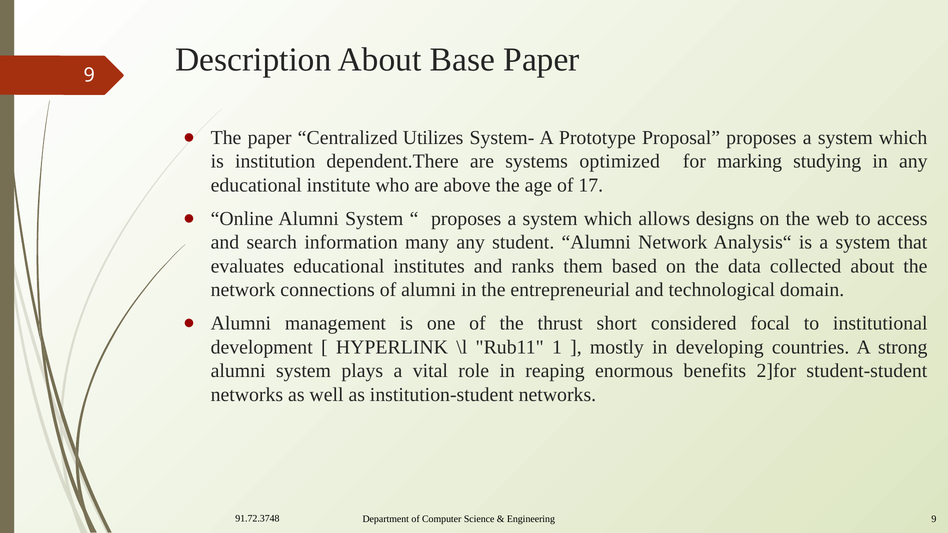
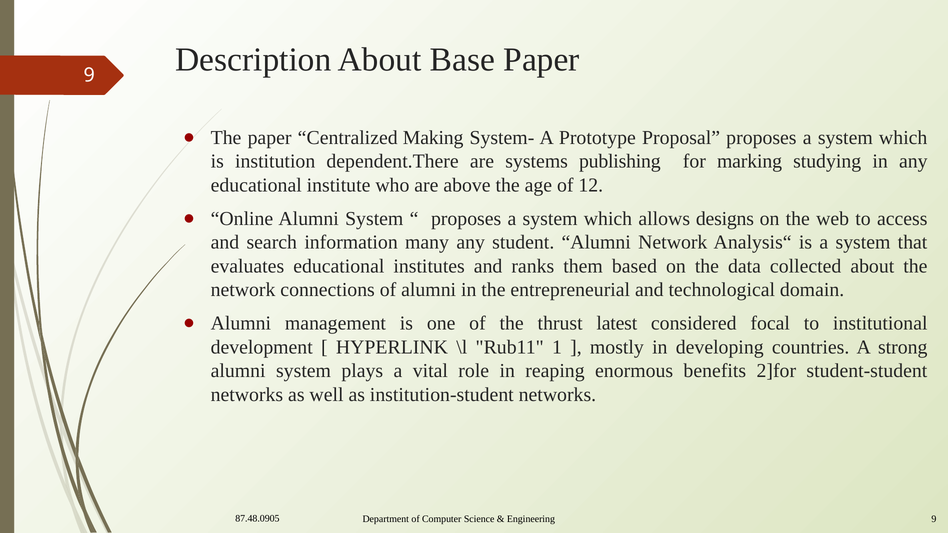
Utilizes: Utilizes -> Making
optimized: optimized -> publishing
17: 17 -> 12
short: short -> latest
91.72.3748: 91.72.3748 -> 87.48.0905
